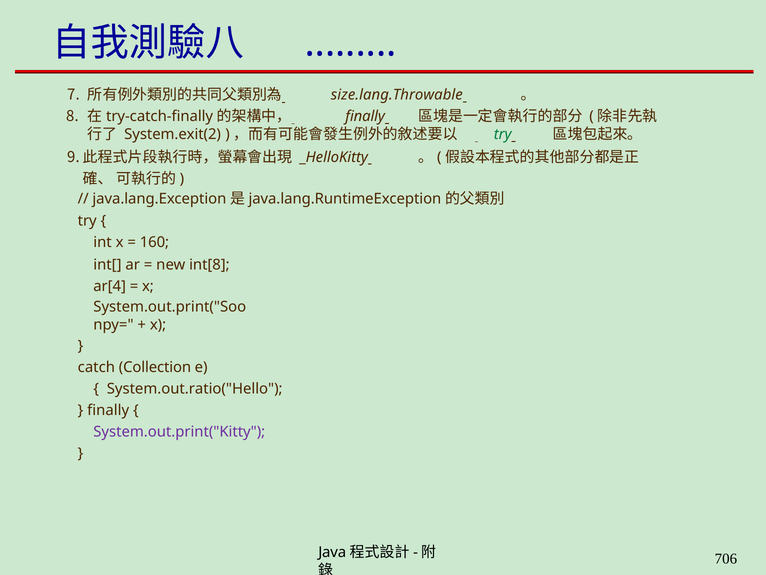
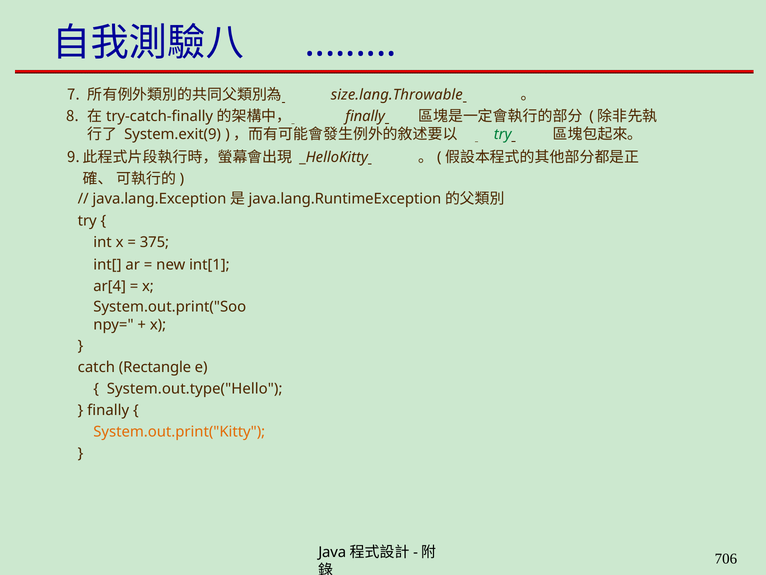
System.exit(2: System.exit(2 -> System.exit(9
160: 160 -> 375
int[8: int[8 -> int[1
Collection: Collection -> Rectangle
System.out.ratio("Hello: System.out.ratio("Hello -> System.out.type("Hello
System.out.print("Kitty colour: purple -> orange
